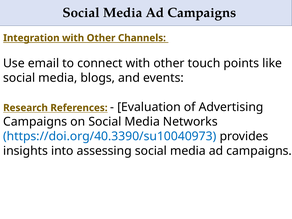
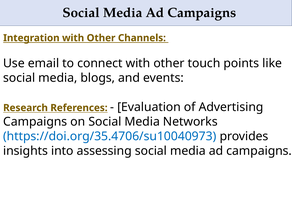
https://doi.org/40.3390/su10040973: https://doi.org/40.3390/su10040973 -> https://doi.org/35.4706/su10040973
